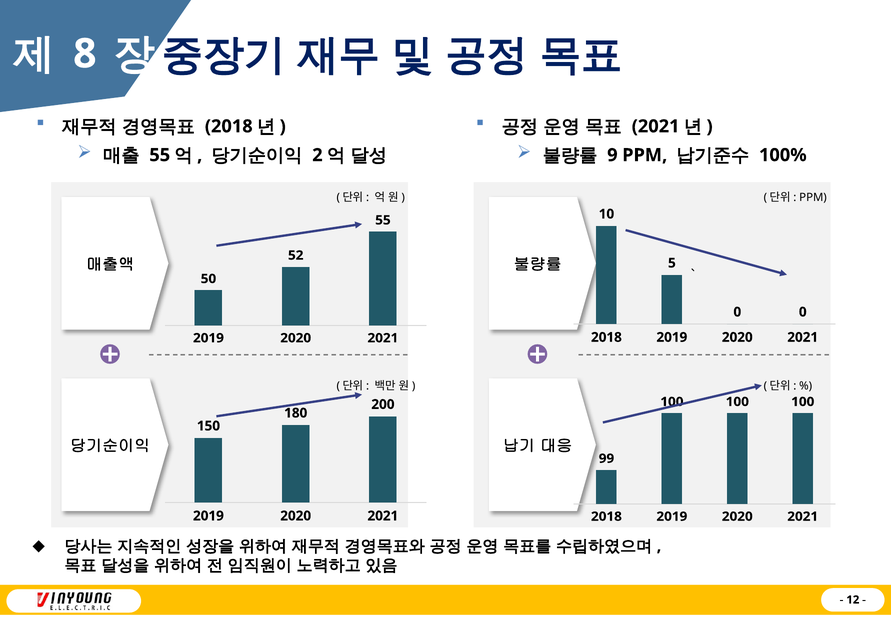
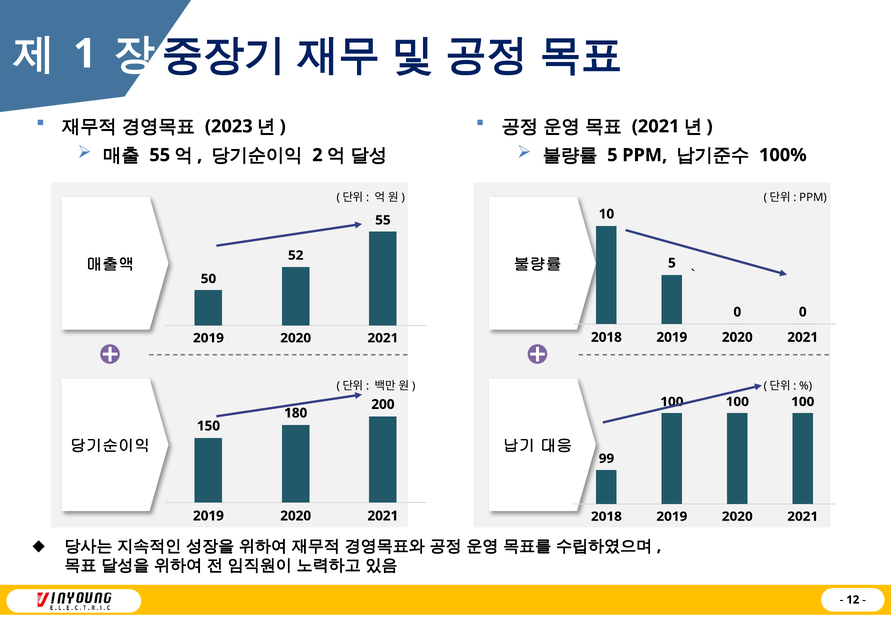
8: 8 -> 1
2018 at (229, 126): 2018 -> 2023
9 at (612, 155): 9 -> 5
